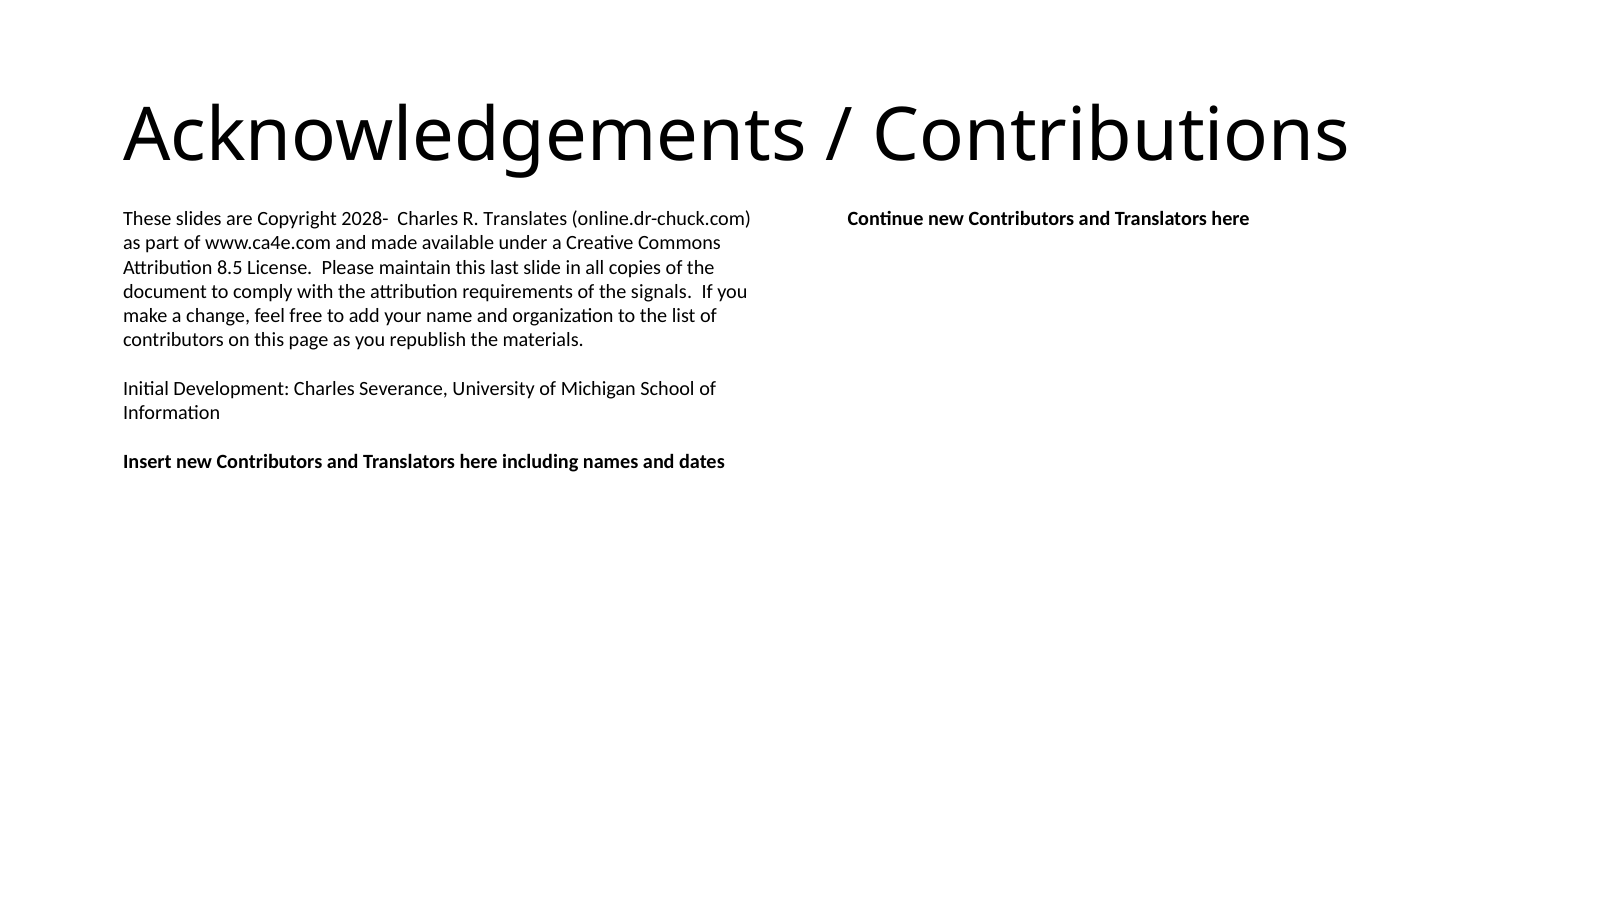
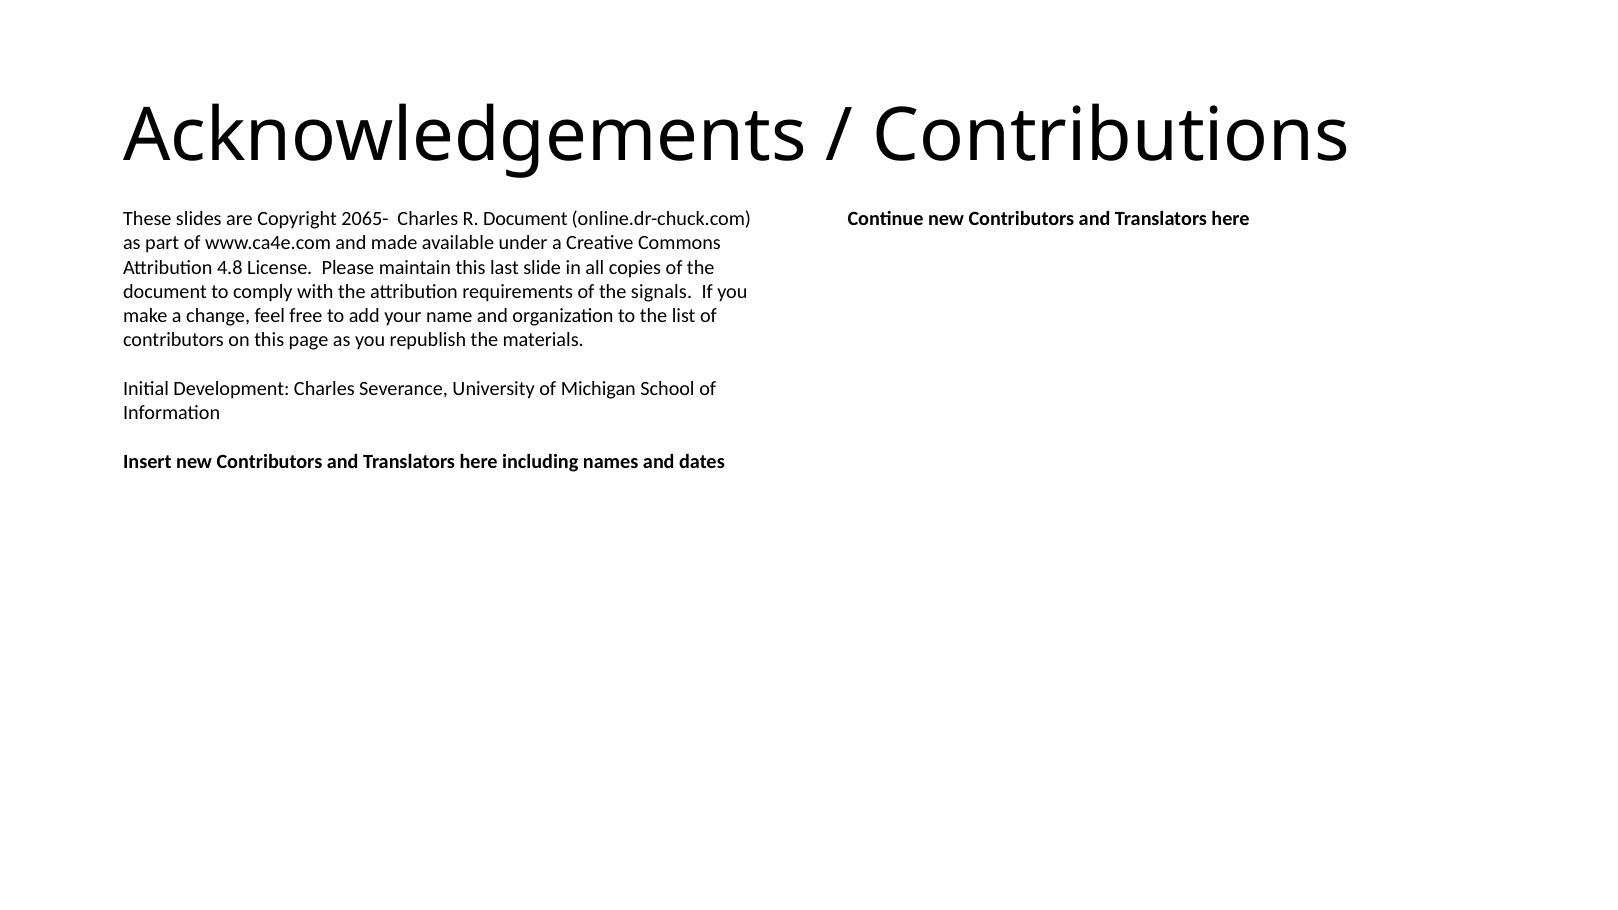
2028-: 2028- -> 2065-
R Translates: Translates -> Document
8.5: 8.5 -> 4.8
